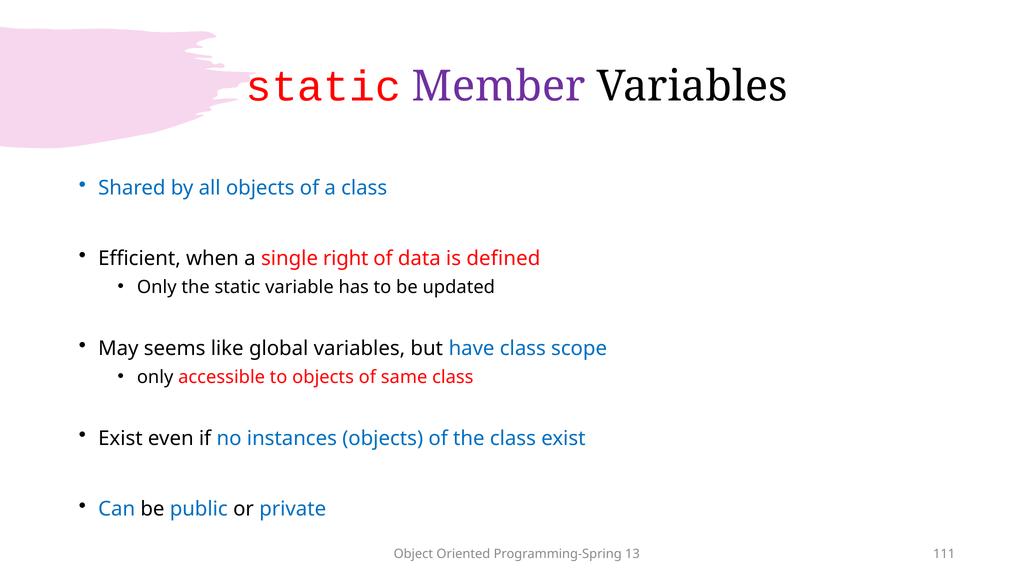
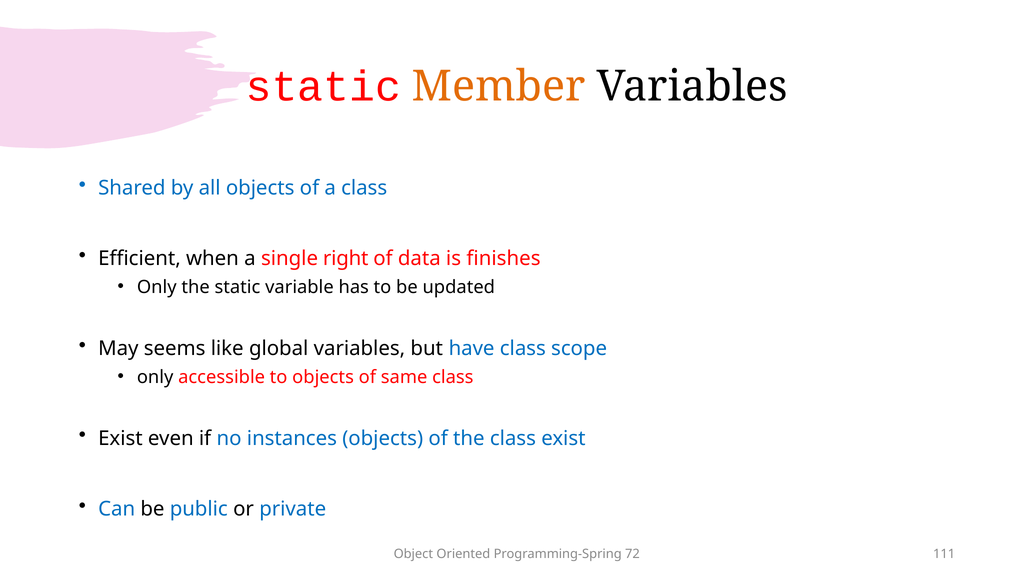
Member colour: purple -> orange
defined: defined -> finishes
13: 13 -> 72
